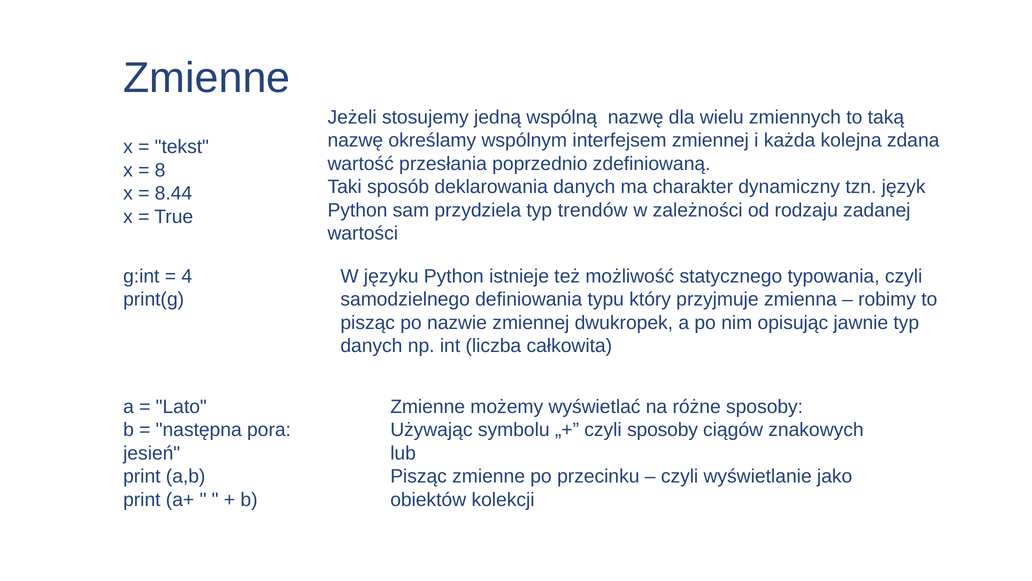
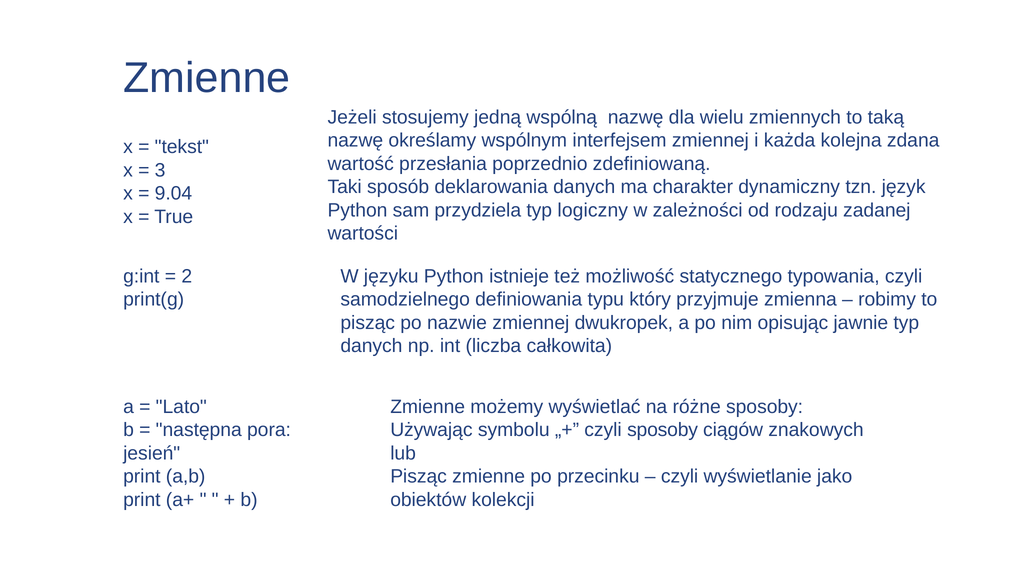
8: 8 -> 3
8.44: 8.44 -> 9.04
trendów: trendów -> logiczny
4: 4 -> 2
